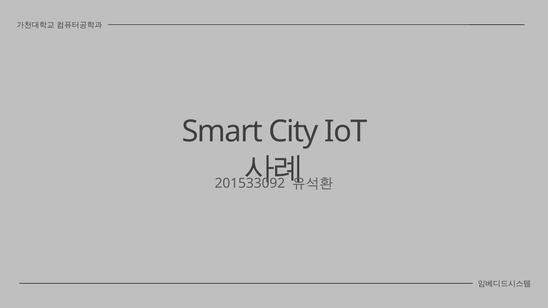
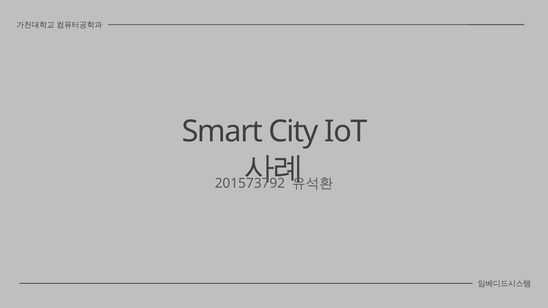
201533092: 201533092 -> 201573792
